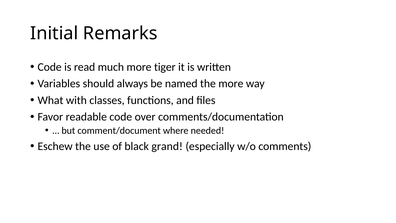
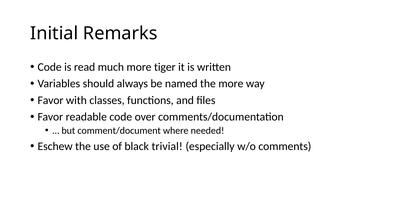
What at (50, 100): What -> Favor
grand: grand -> trivial
